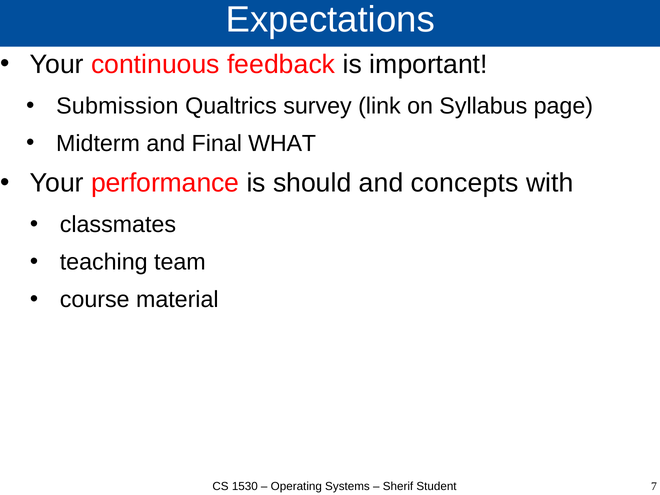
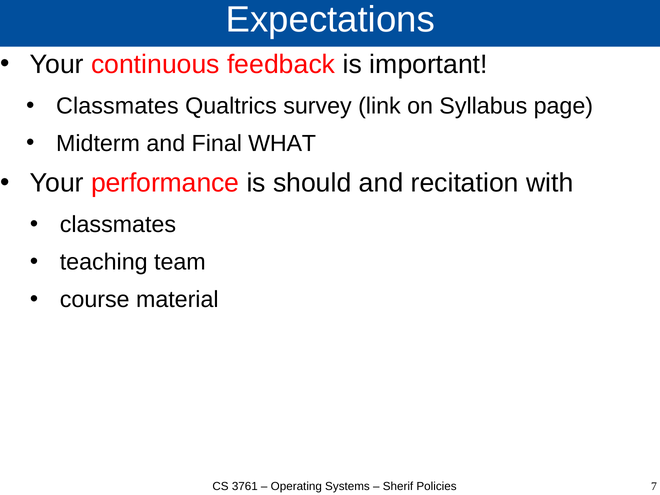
Submission at (117, 106): Submission -> Classmates
concepts: concepts -> recitation
1530: 1530 -> 3761
Student: Student -> Policies
